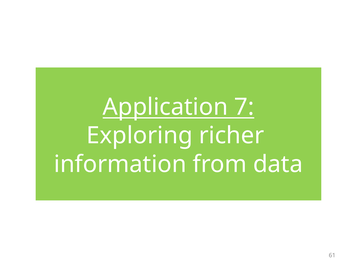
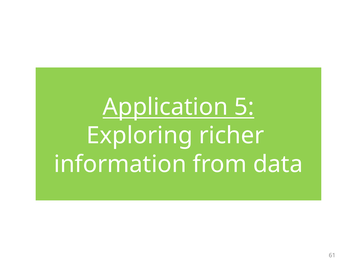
7: 7 -> 5
